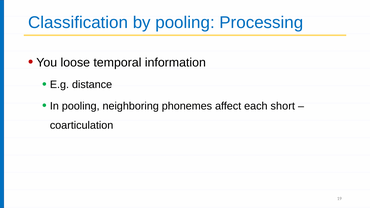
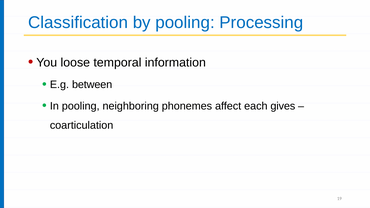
distance: distance -> between
short: short -> gives
